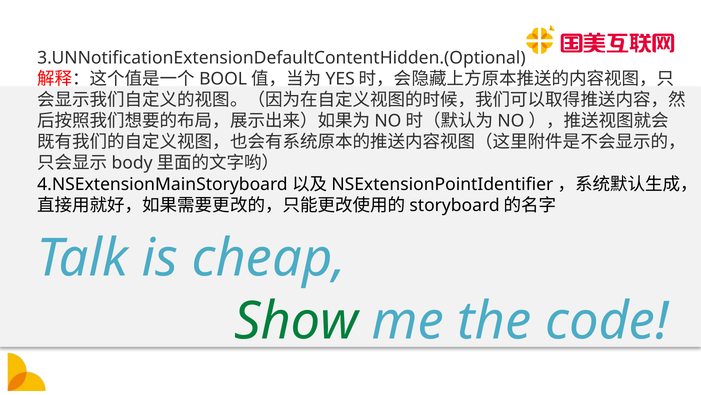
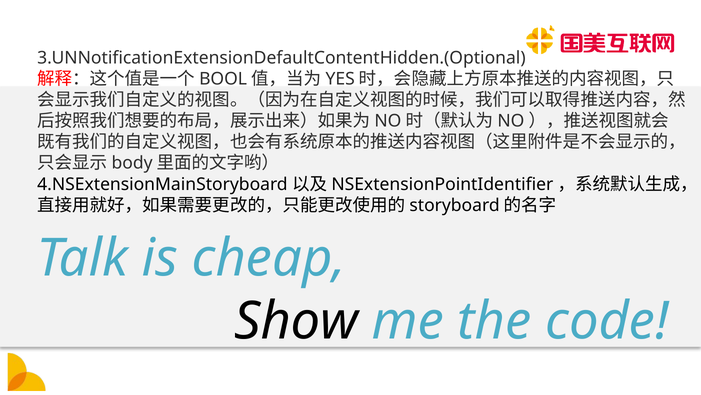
Show colour: green -> black
